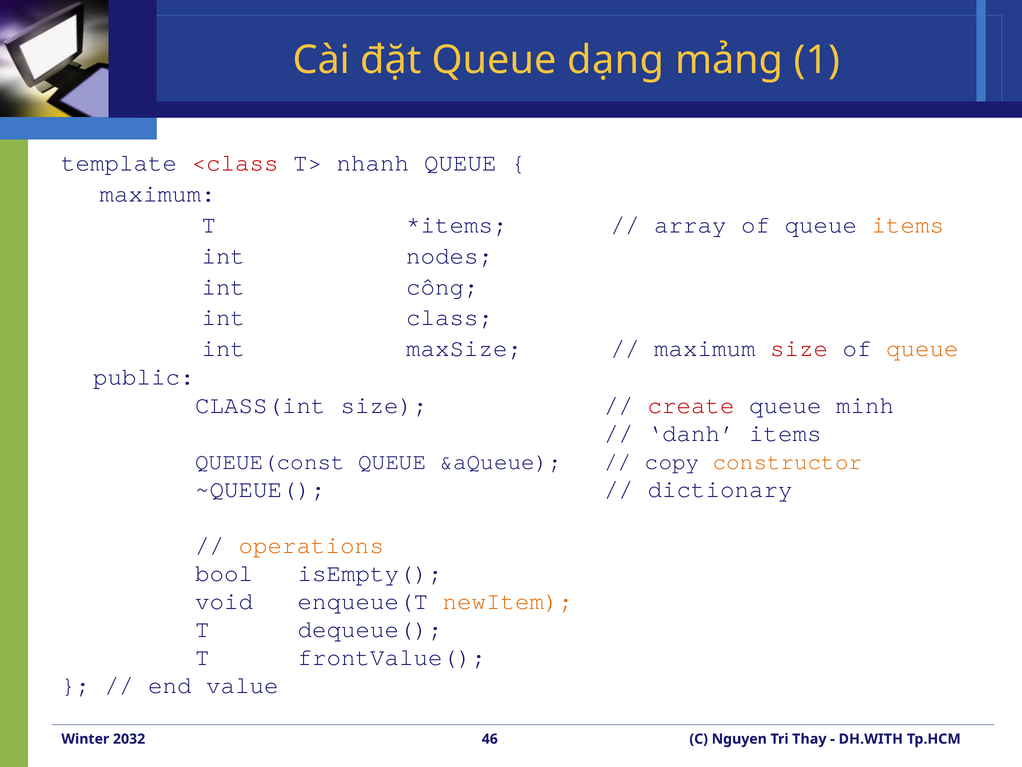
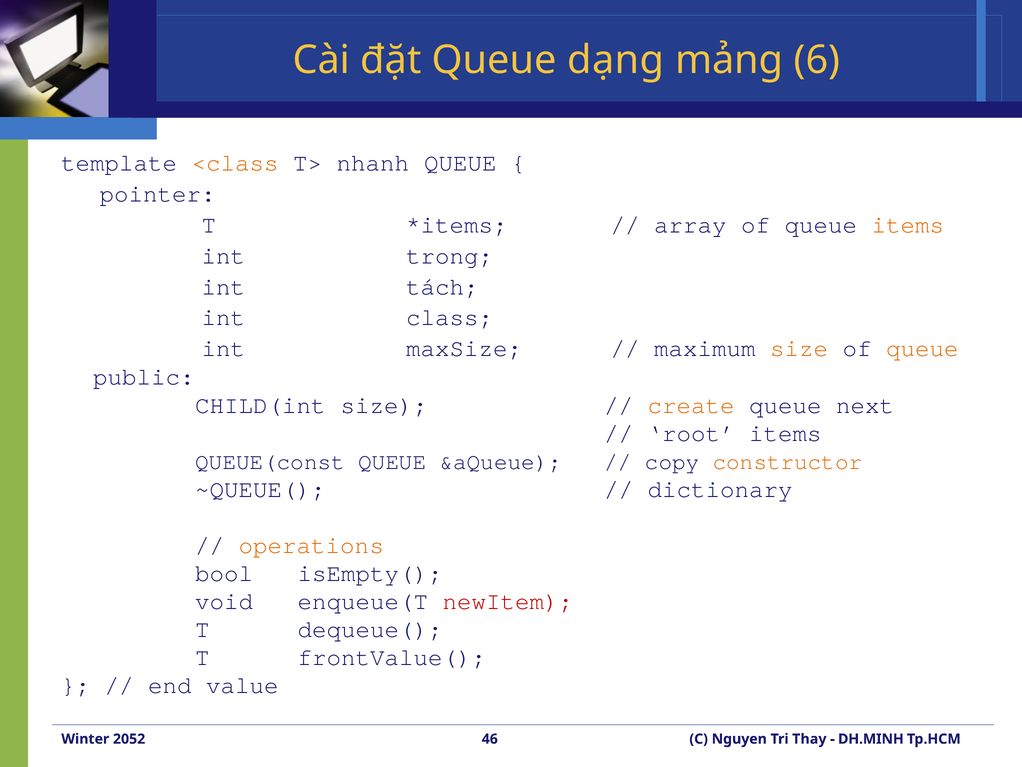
1: 1 -> 6
<class colour: red -> orange
maximum at (158, 194): maximum -> pointer
nodes: nodes -> trong
công: công -> tách
size at (799, 348) colour: red -> orange
CLASS(int: CLASS(int -> CHILD(int
create colour: red -> orange
minh: minh -> next
danh: danh -> root
newItem colour: orange -> red
2032: 2032 -> 2052
DH.WITH: DH.WITH -> DH.MINH
